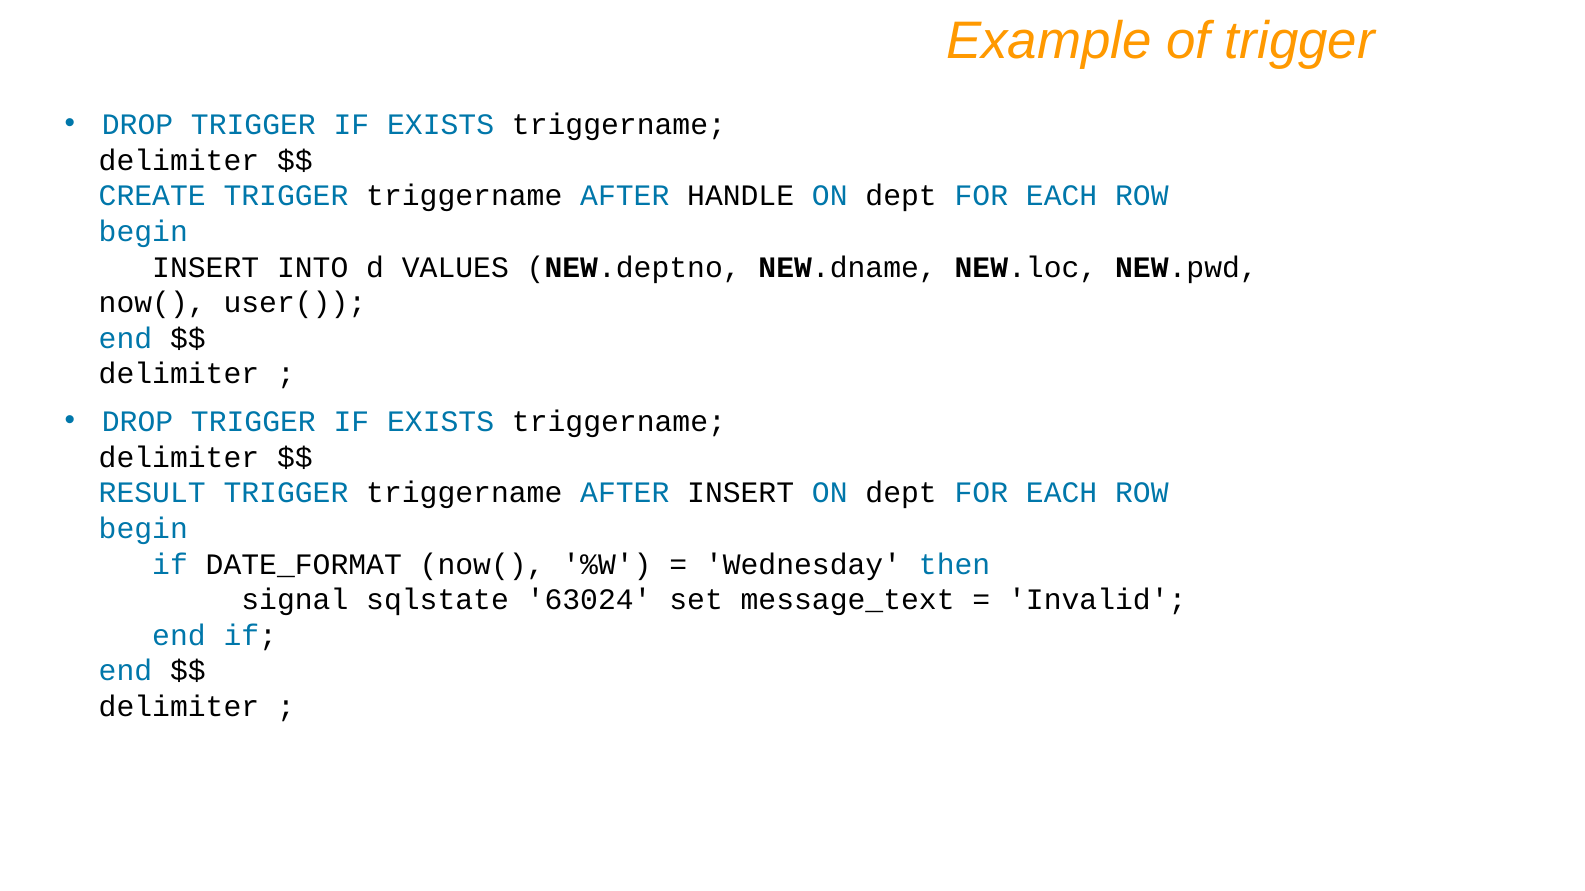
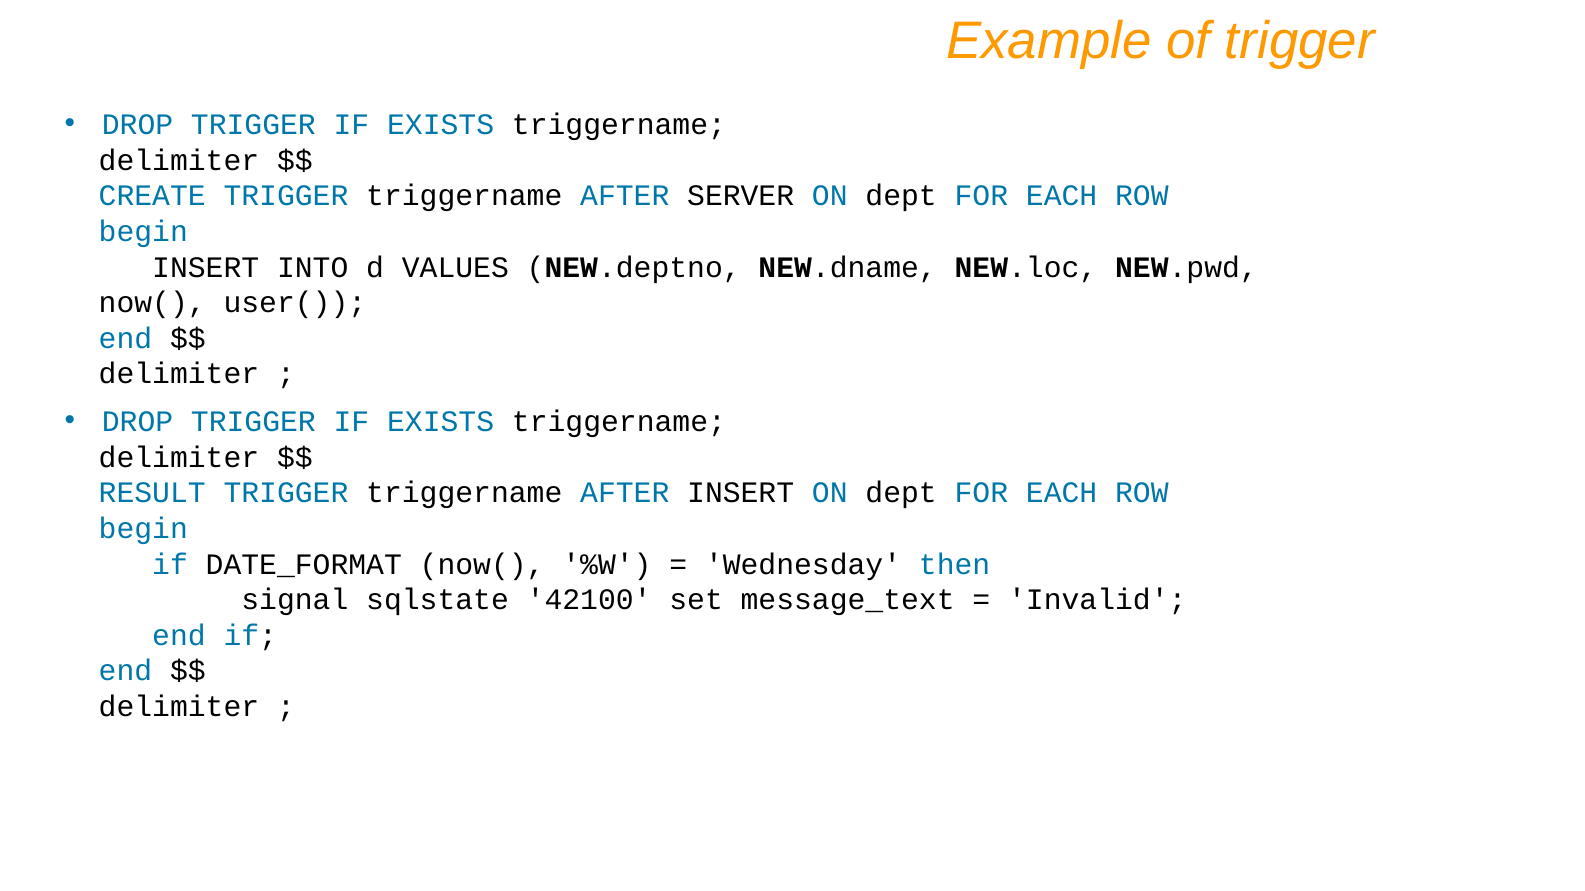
HANDLE: HANDLE -> SERVER
63024: 63024 -> 42100
